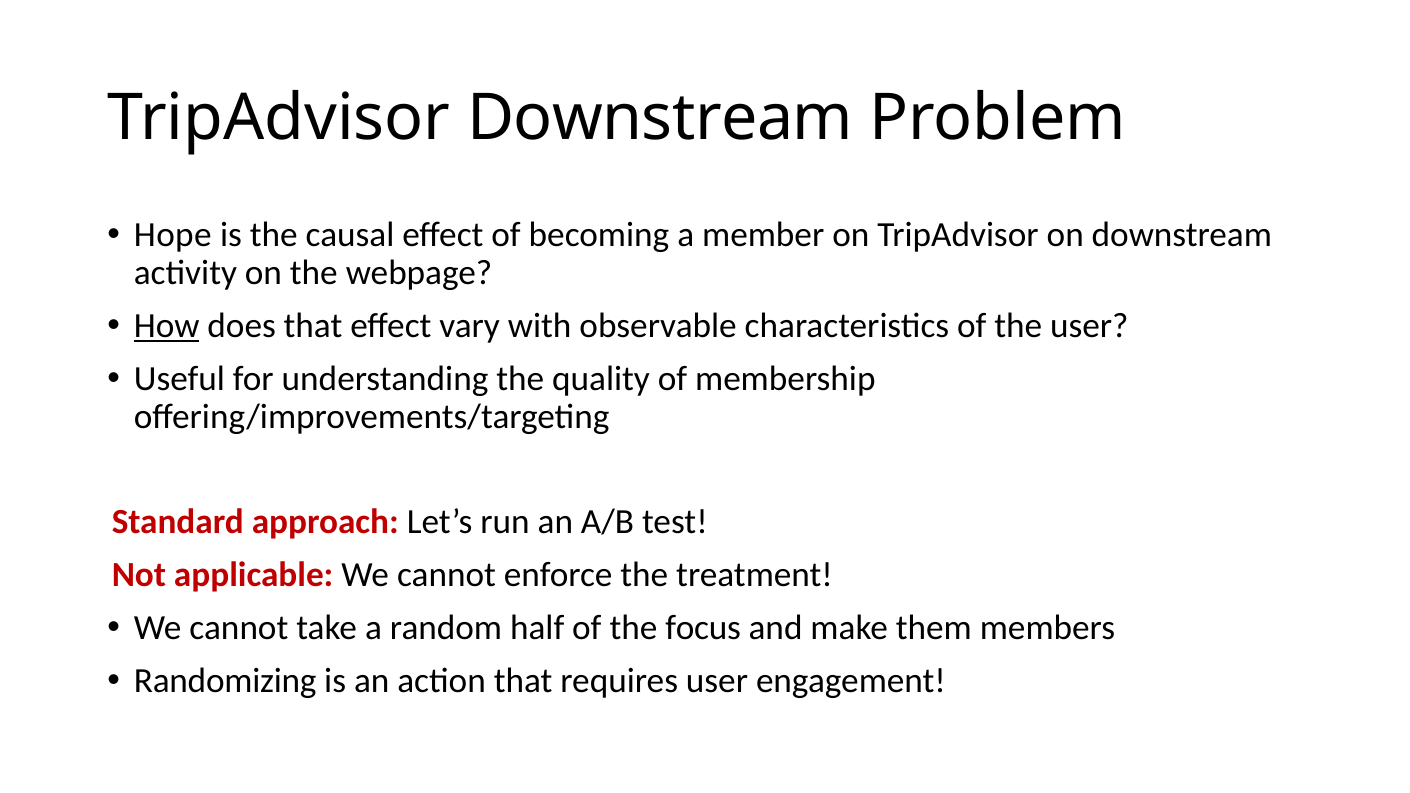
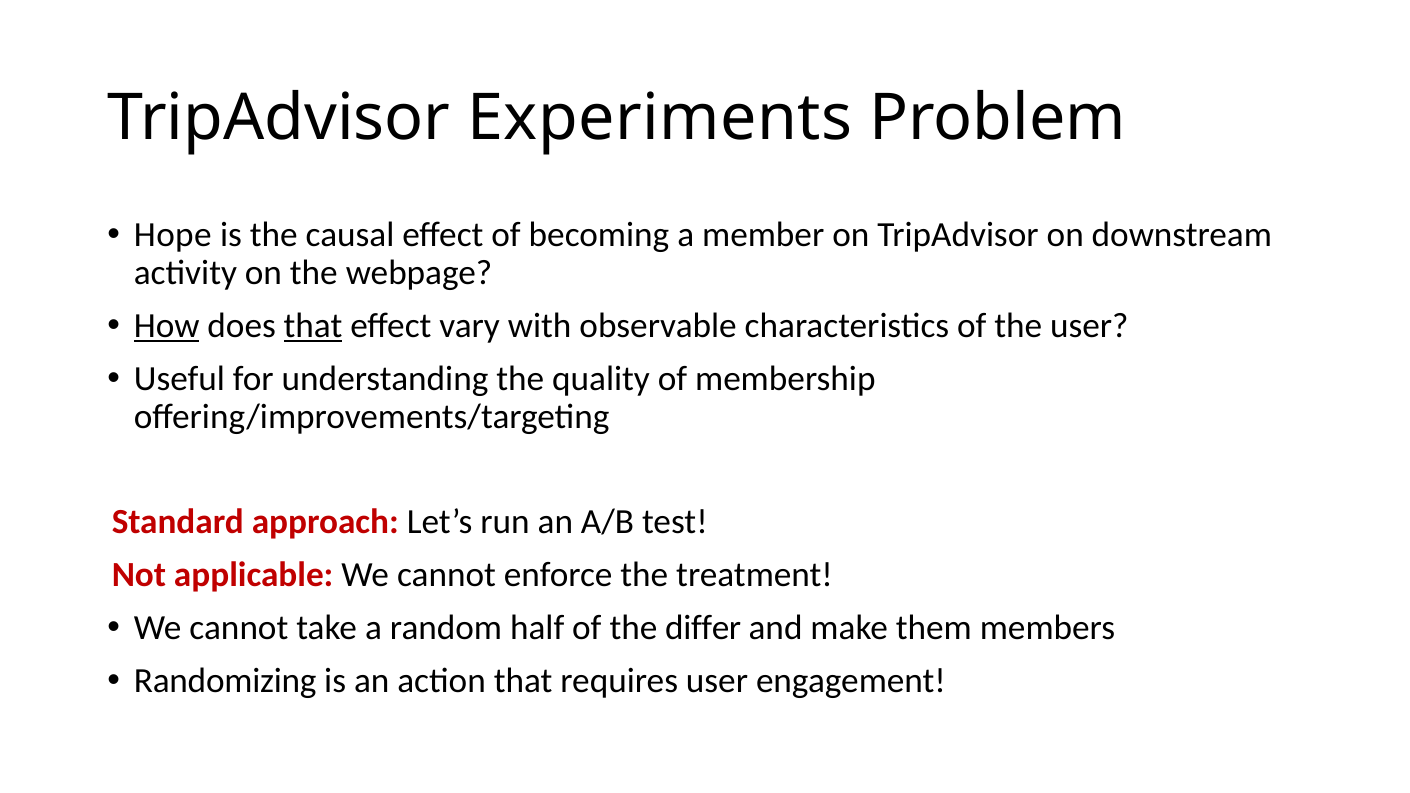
TripAdvisor Downstream: Downstream -> Experiments
that at (313, 326) underline: none -> present
focus: focus -> differ
